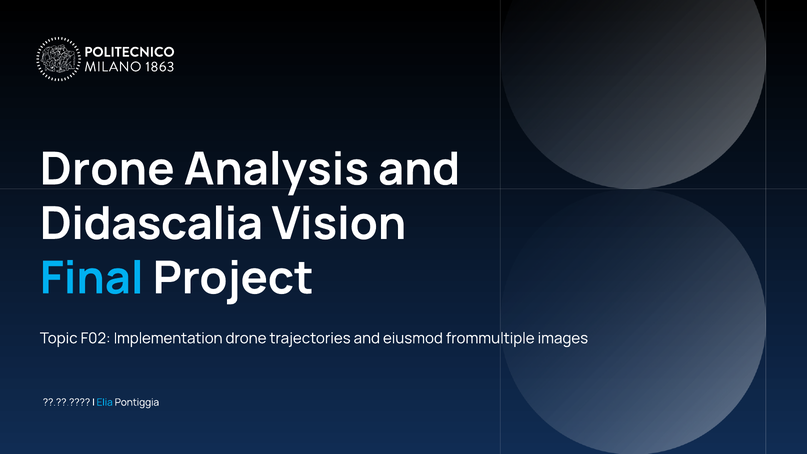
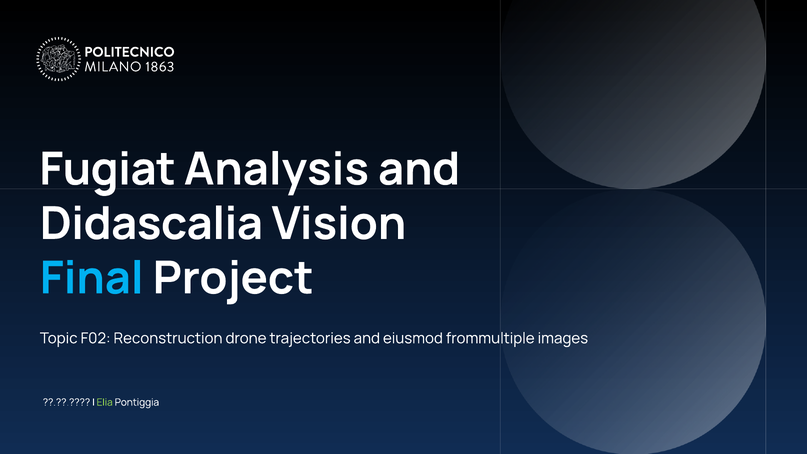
Drone at (107, 169): Drone -> Fugiat
Implementation: Implementation -> Reconstruction
Elia colour: light blue -> light green
